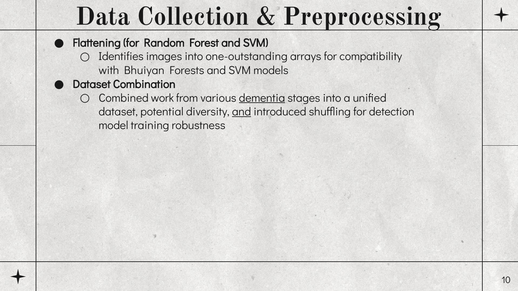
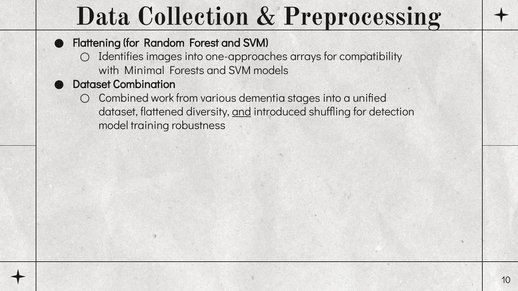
one-outstanding: one-outstanding -> one-approaches
Bhuiyan: Bhuiyan -> Minimal
dementia underline: present -> none
potential: potential -> flattened
